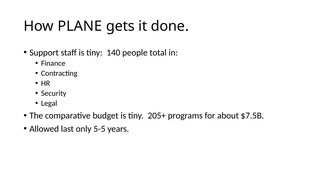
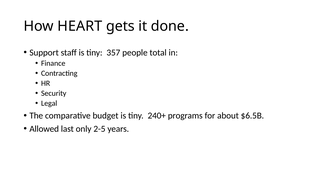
PLANE: PLANE -> HEART
140: 140 -> 357
205+: 205+ -> 240+
$7.5B: $7.5B -> $6.5B
5-5: 5-5 -> 2-5
